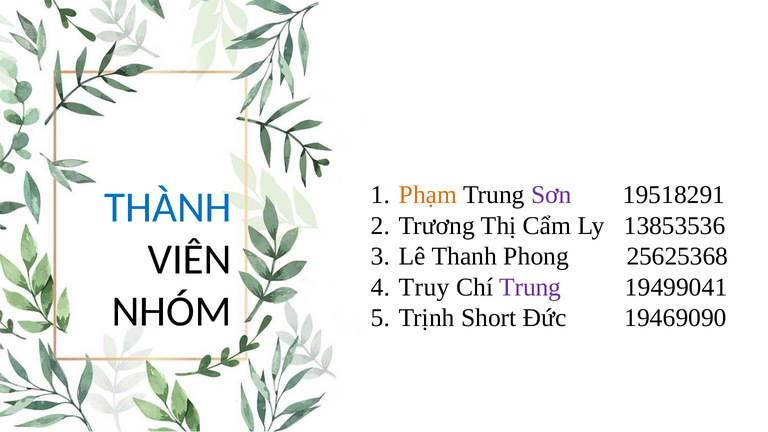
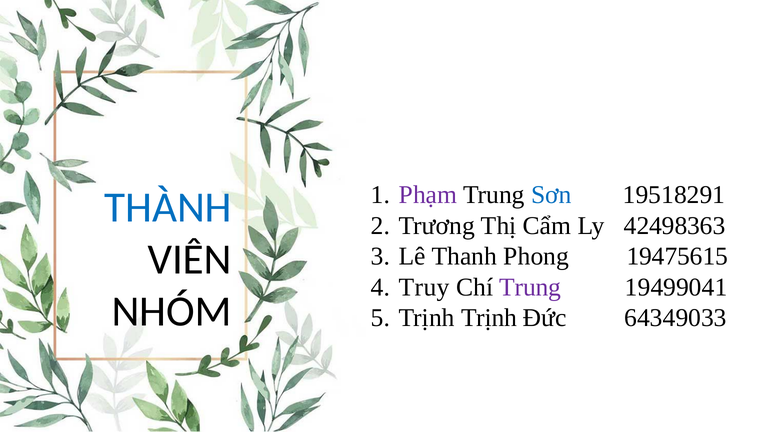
Phạm colour: orange -> purple
Sơn colour: purple -> blue
13853536: 13853536 -> 42498363
25625368: 25625368 -> 19475615
Trịnh Short: Short -> Trịnh
19469090: 19469090 -> 64349033
